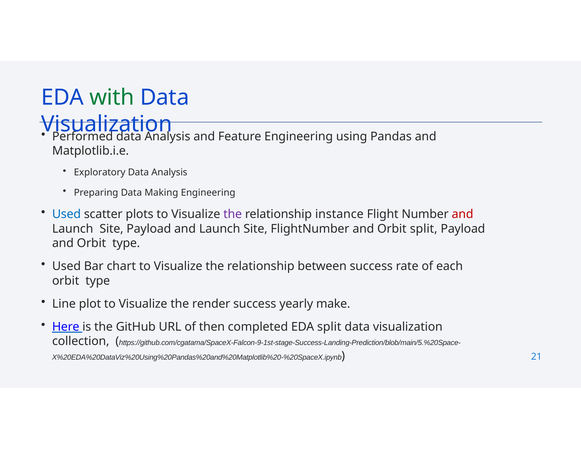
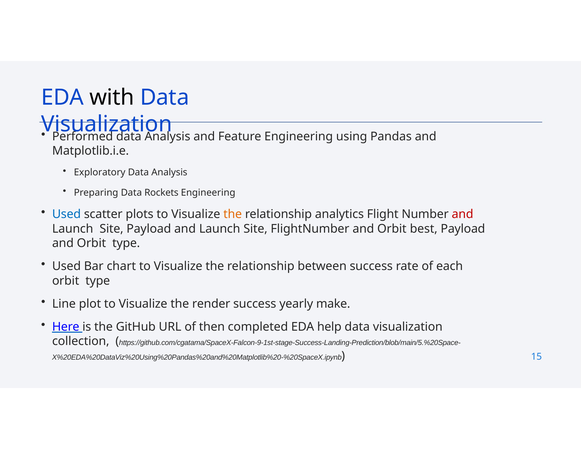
with colour: green -> black
Making: Making -> Rockets
the at (233, 214) colour: purple -> orange
instance: instance -> analytics
Orbit split: split -> best
EDA split: split -> help
21: 21 -> 15
